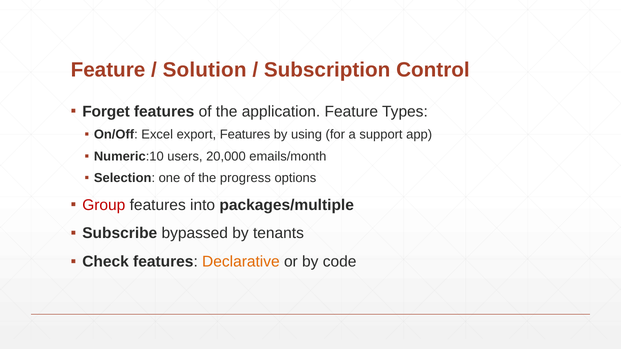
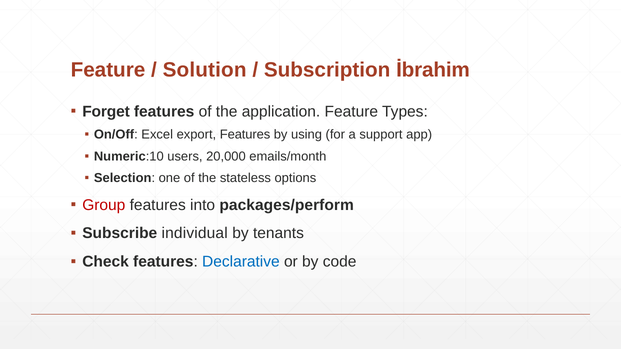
Control: Control -> İbrahim
progress: progress -> stateless
packages/multiple: packages/multiple -> packages/perform
bypassed: bypassed -> individual
Declarative colour: orange -> blue
